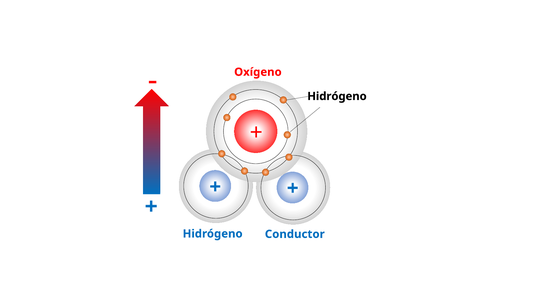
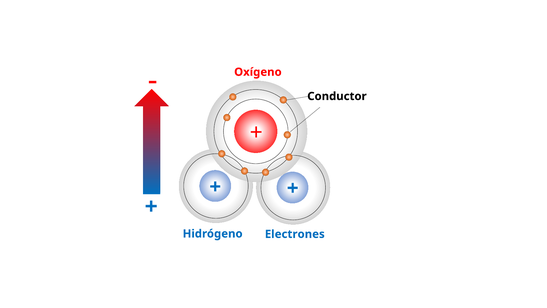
Hidrógeno at (337, 96): Hidrógeno -> Conductor
Conductor: Conductor -> Electrones
